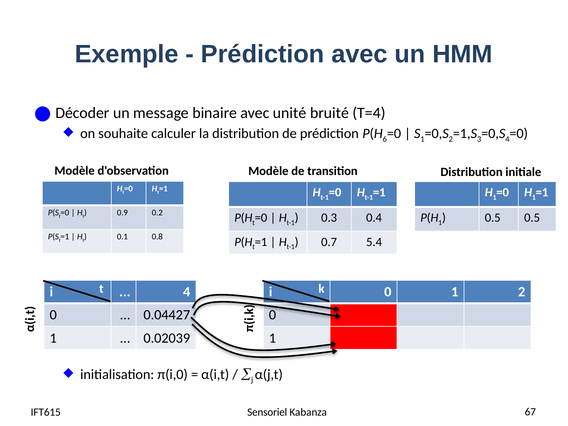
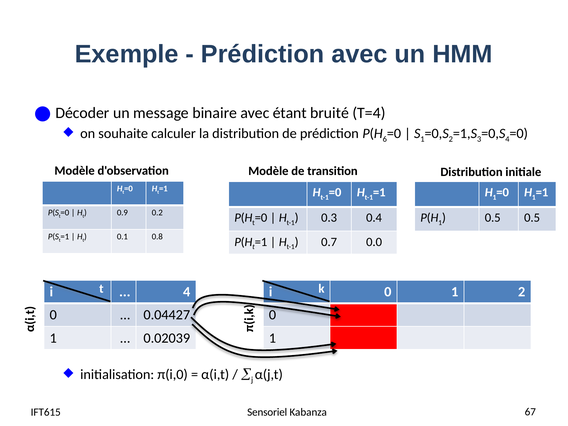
unité: unité -> étant
5.4: 5.4 -> 0.0
